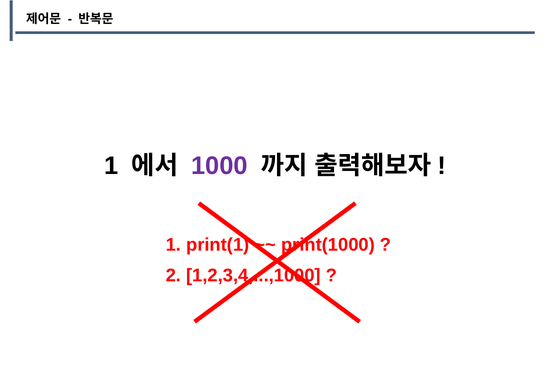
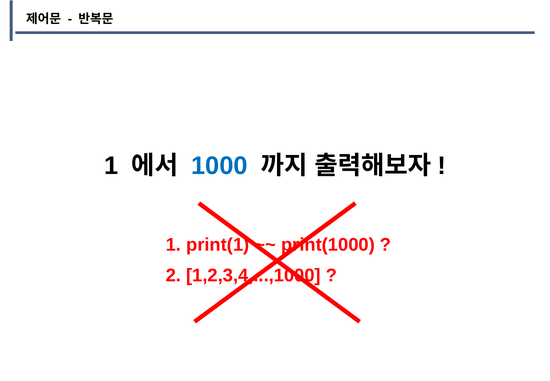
1000 colour: purple -> blue
